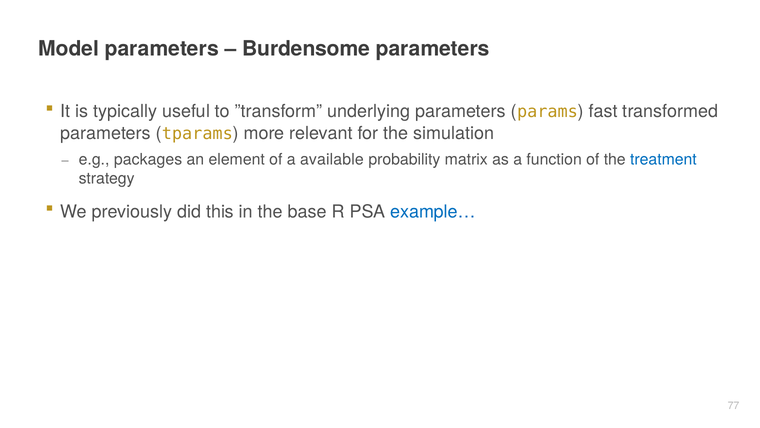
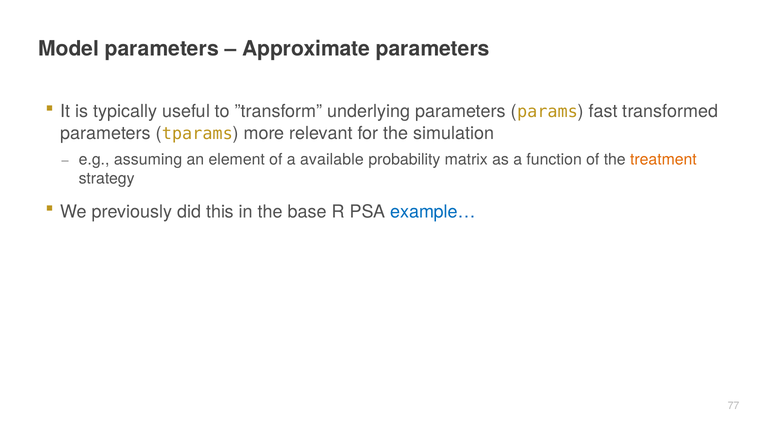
Burdensome: Burdensome -> Approximate
packages: packages -> assuming
treatment colour: blue -> orange
